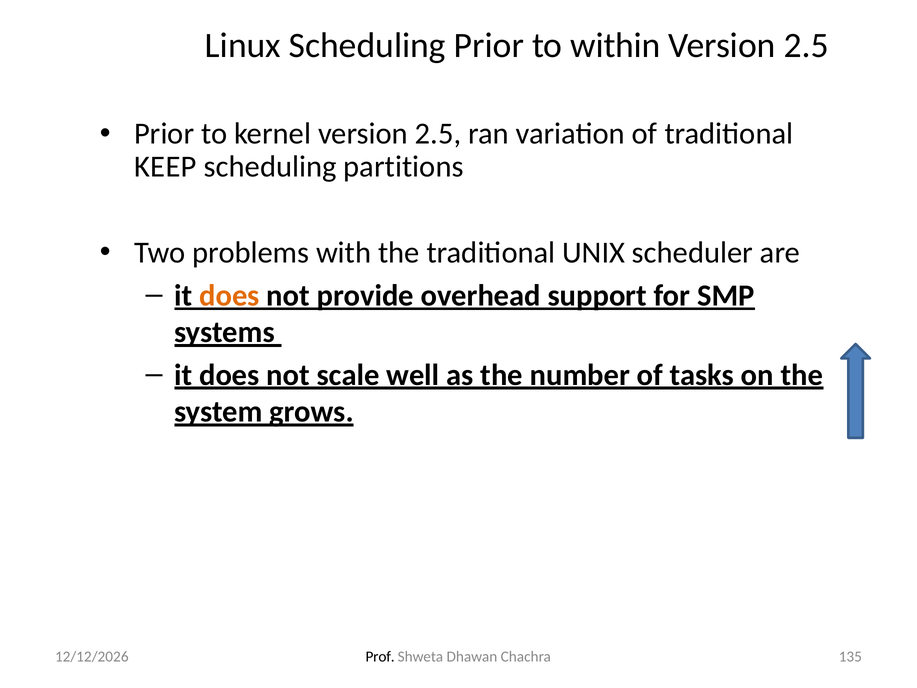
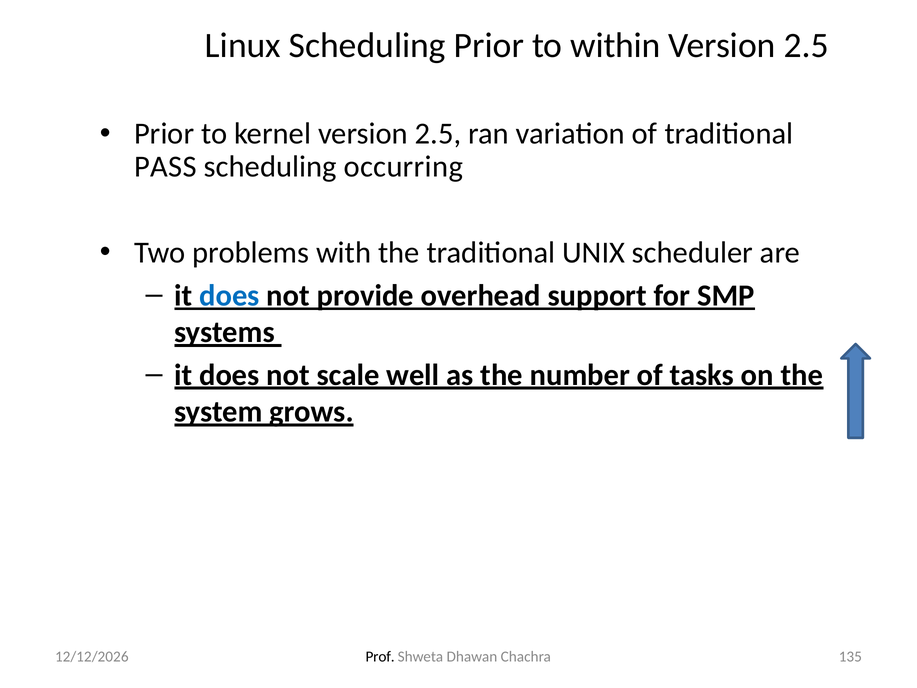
KEEP: KEEP -> PASS
partitions: partitions -> occurring
does at (229, 295) colour: orange -> blue
